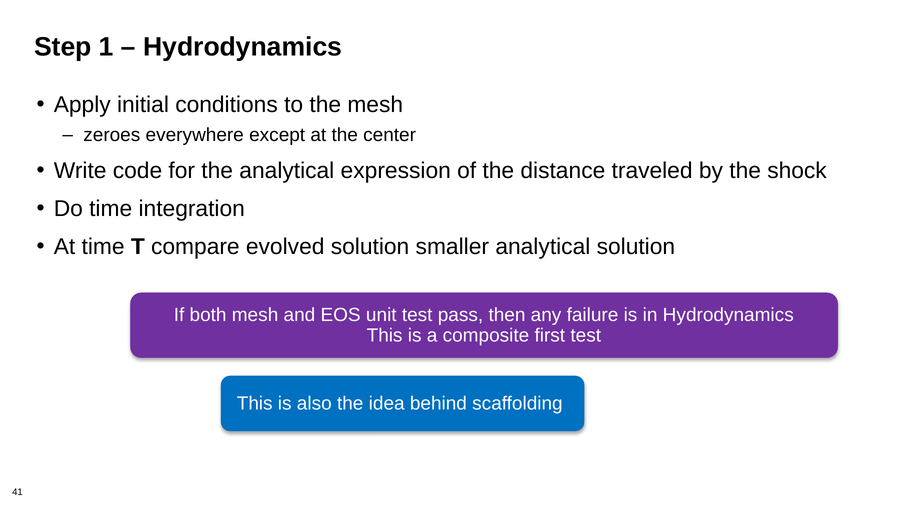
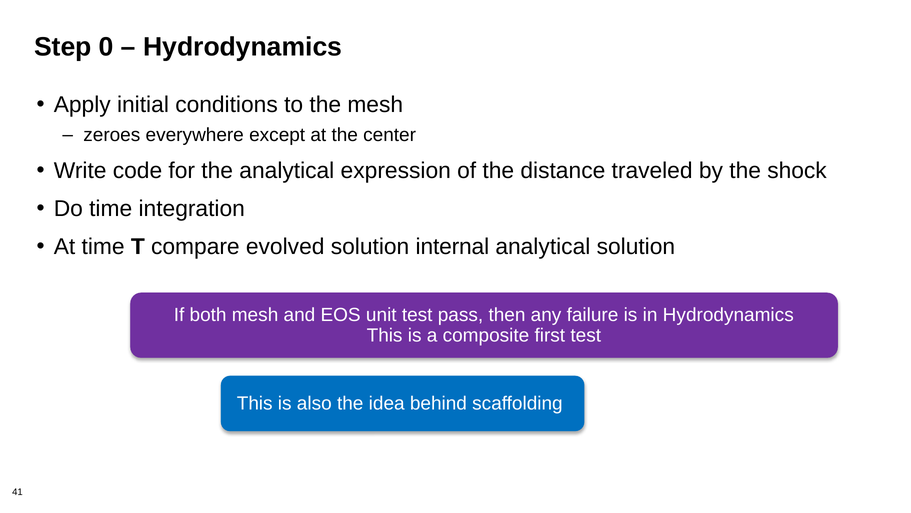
1: 1 -> 0
smaller: smaller -> internal
